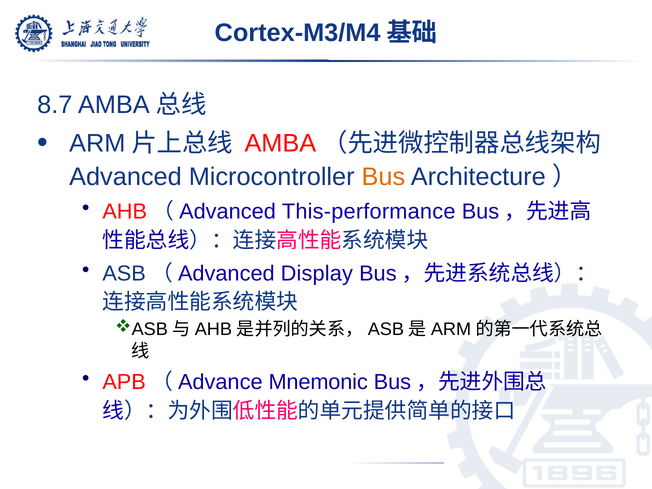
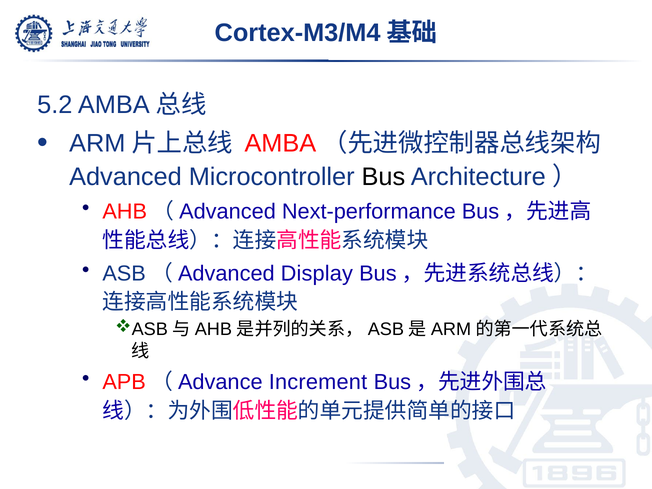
8.7: 8.7 -> 5.2
Bus colour: orange -> black
This-performance: This-performance -> Next-performance
Mnemonic: Mnemonic -> Increment
